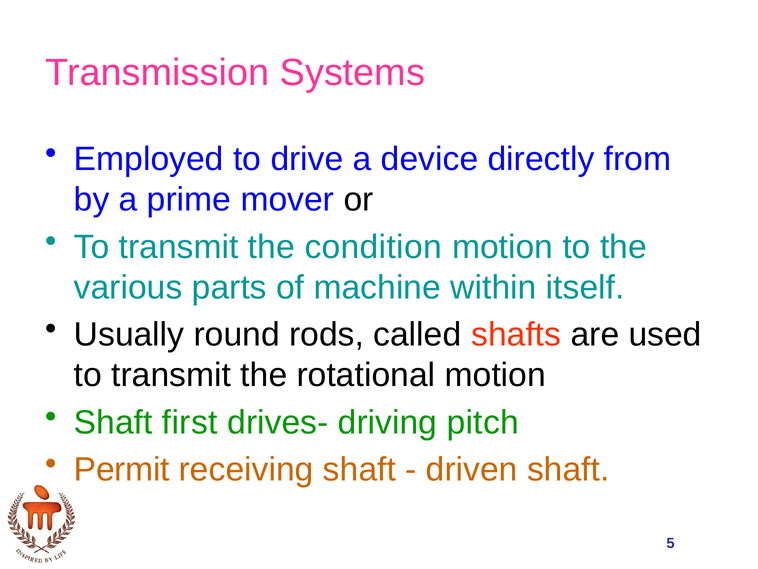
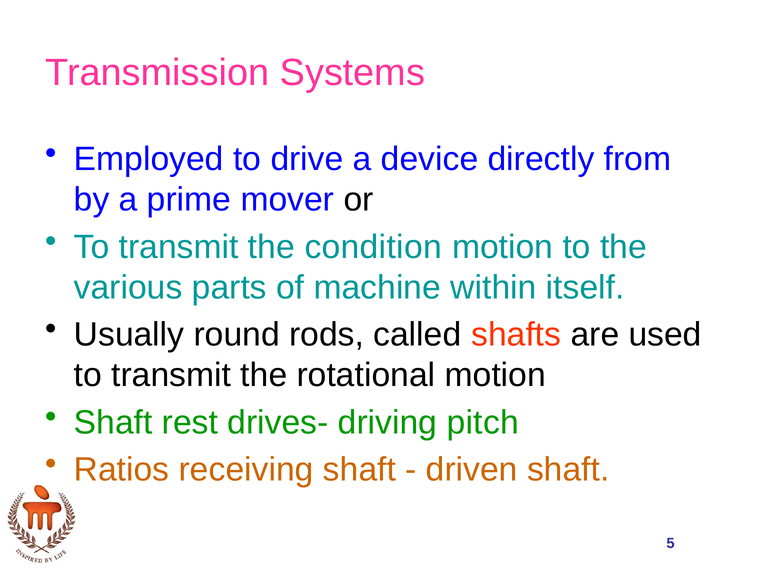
first: first -> rest
Permit: Permit -> Ratios
